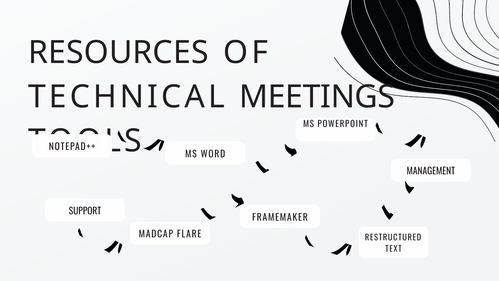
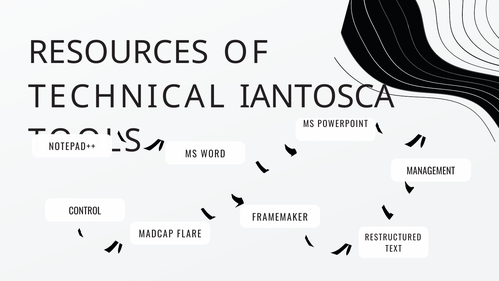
MEETINGS: MEETINGS -> IANTOSCA
SUPPORT: SUPPORT -> CONTROL
